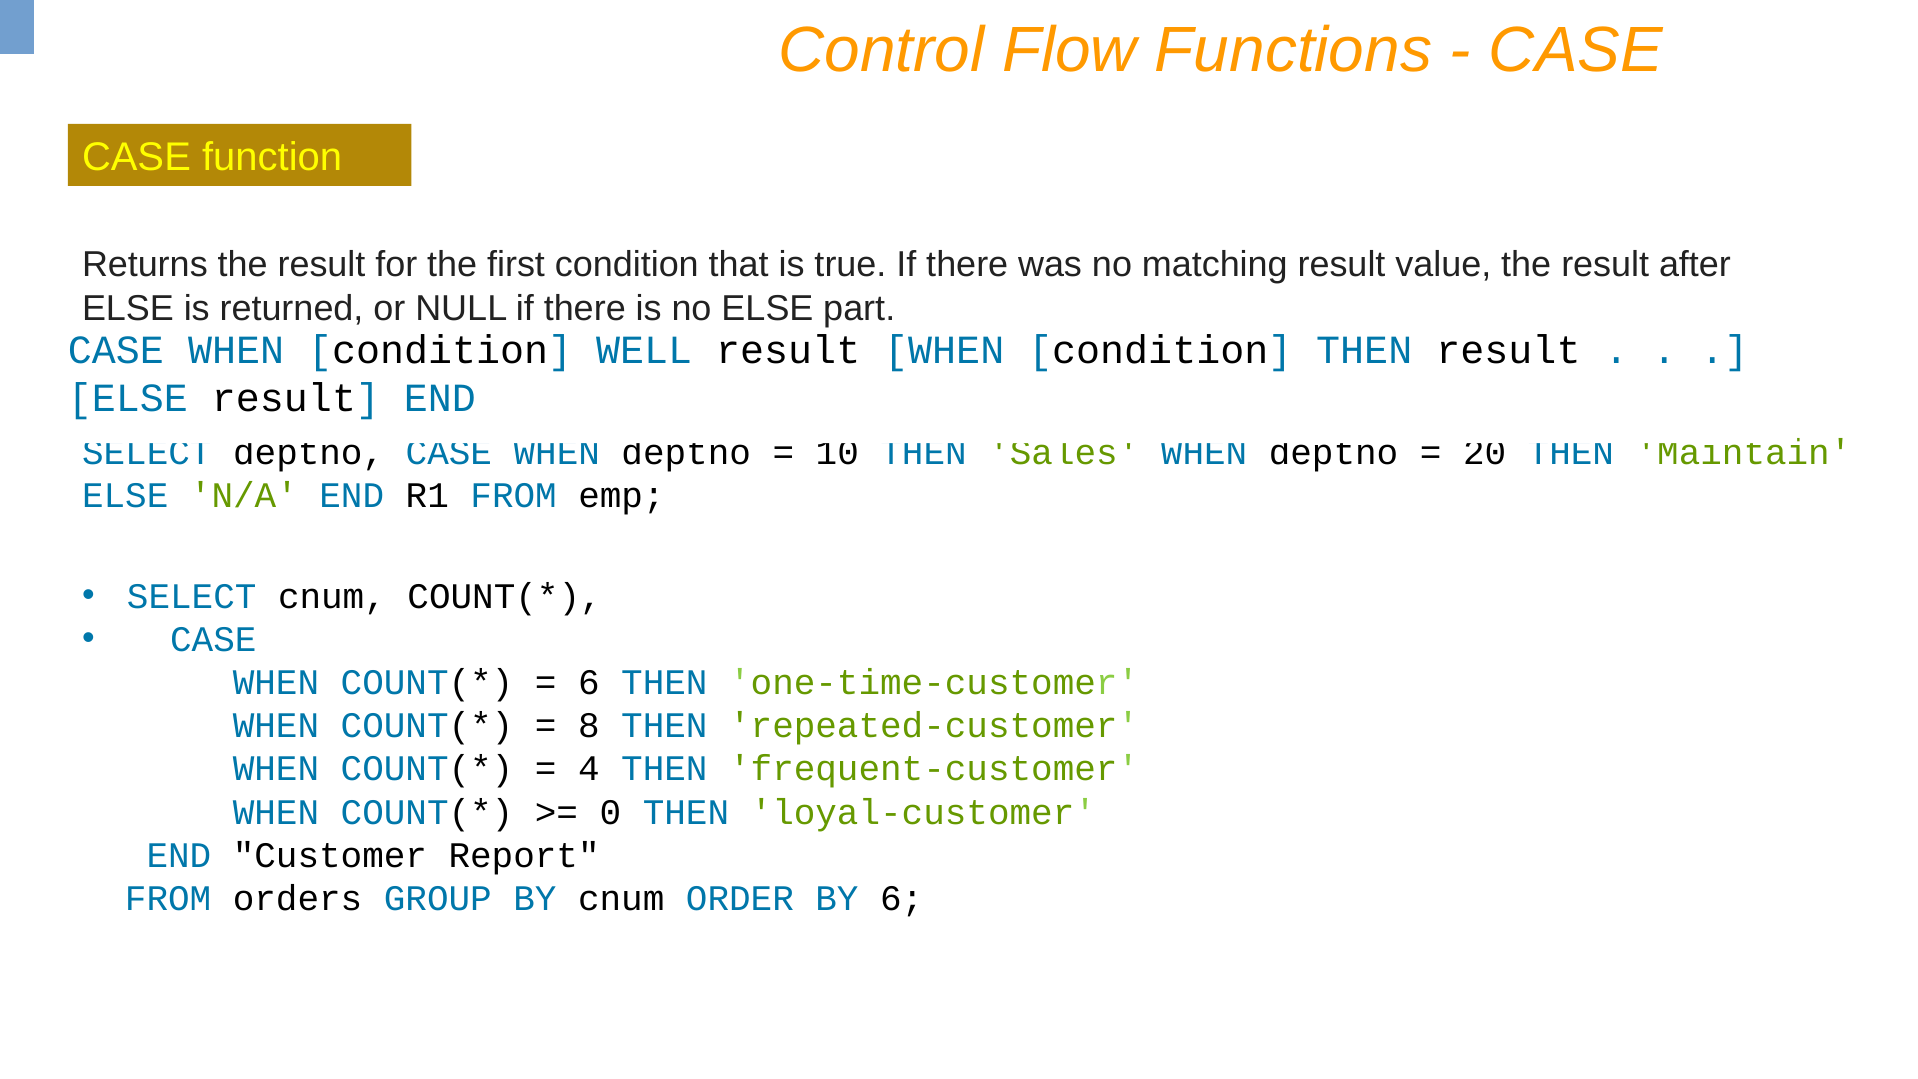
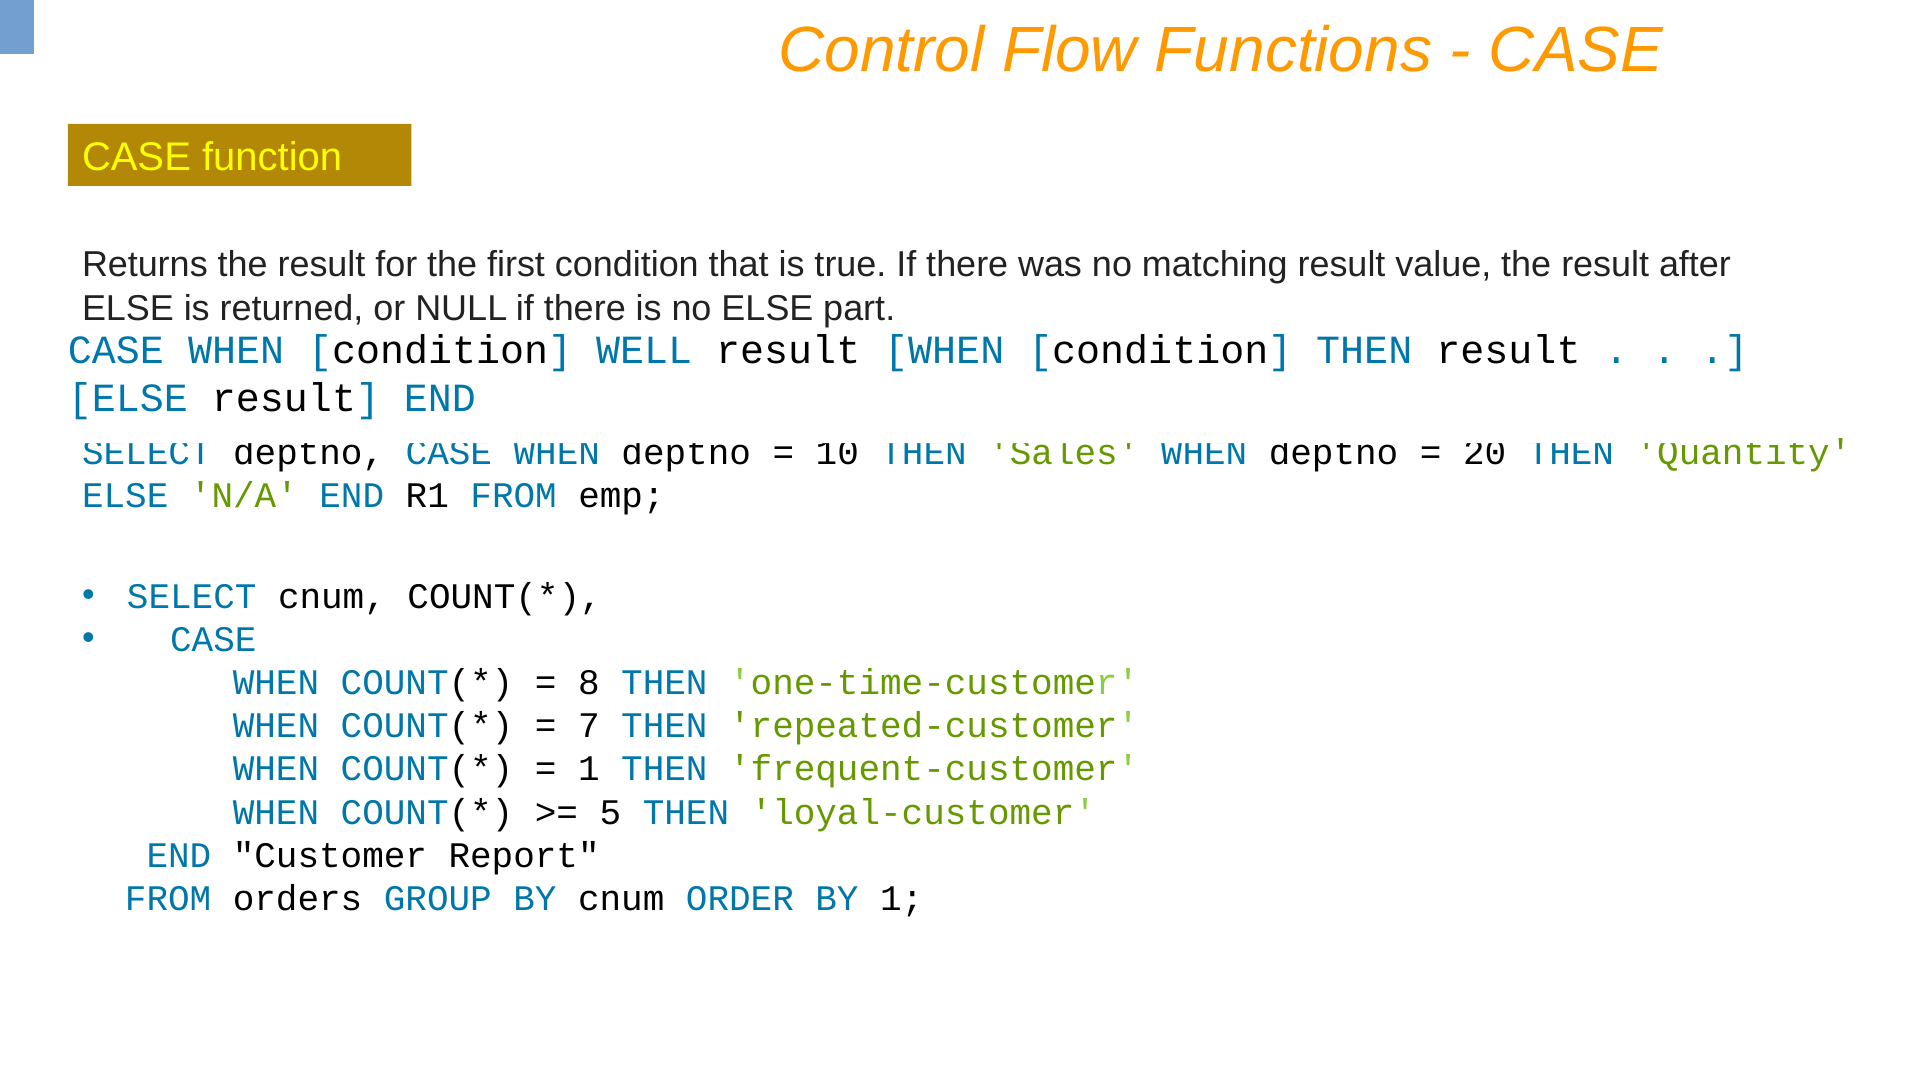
Maintain: Maintain -> Quantity
6 at (589, 683): 6 -> 8
8: 8 -> 7
4 at (589, 769): 4 -> 1
0: 0 -> 5
BY 6: 6 -> 1
